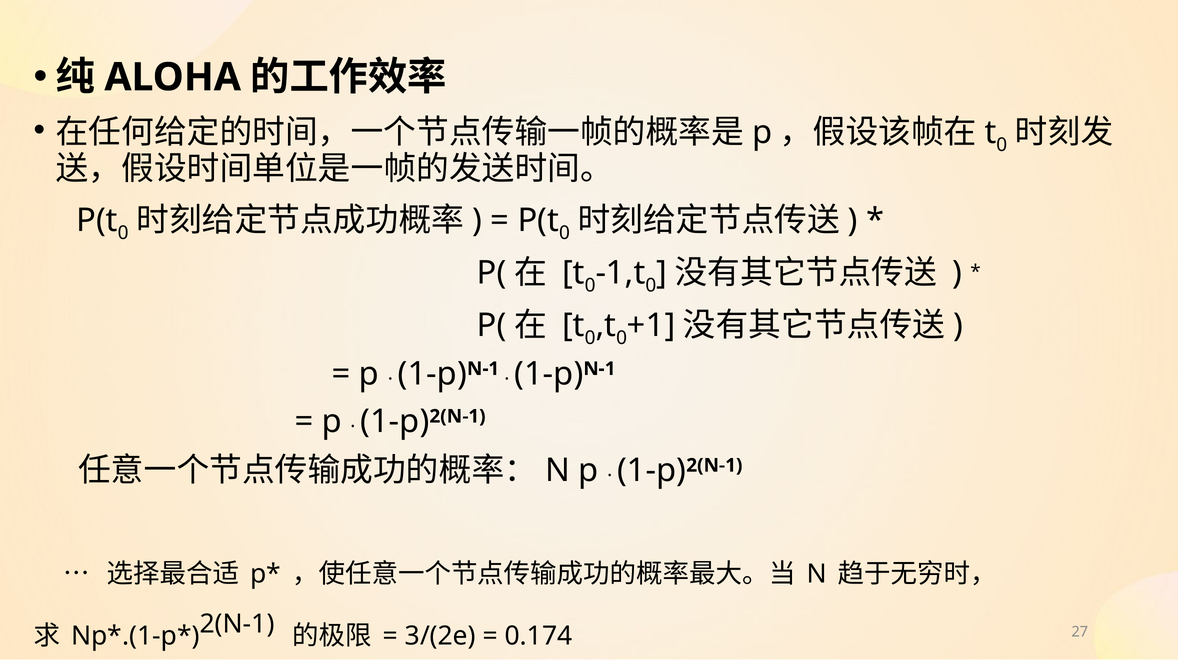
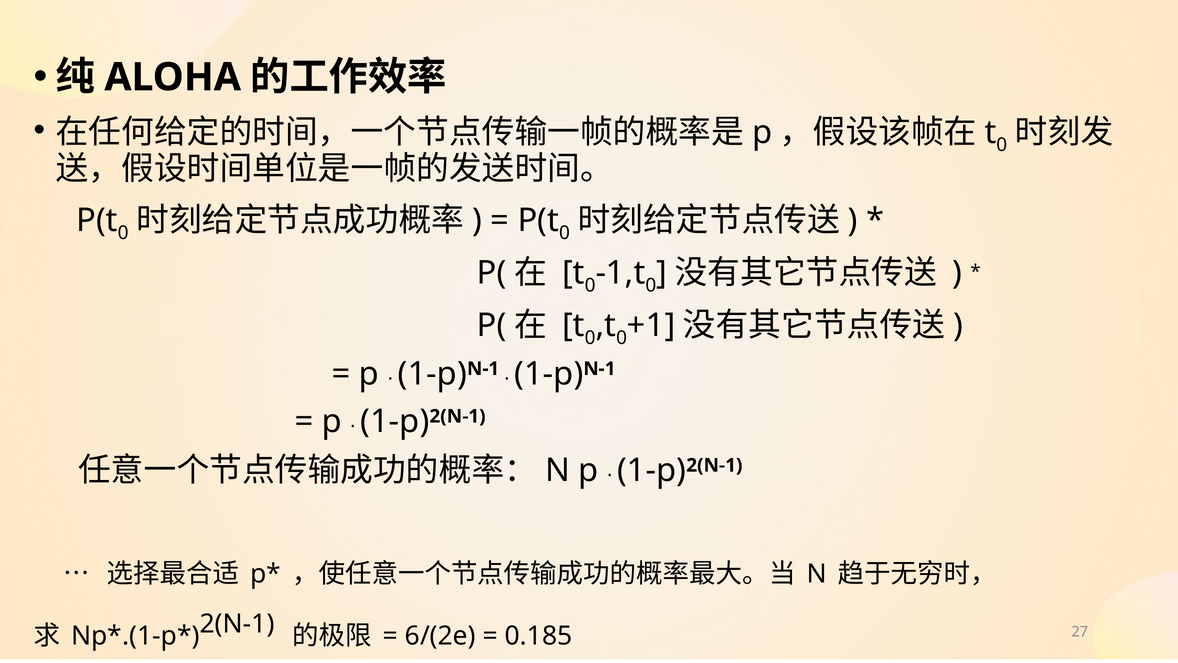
3/(2e: 3/(2e -> 6/(2e
0.174: 0.174 -> 0.185
